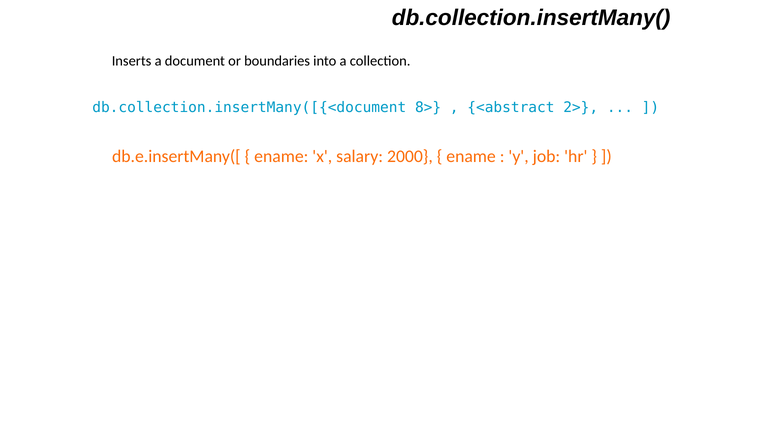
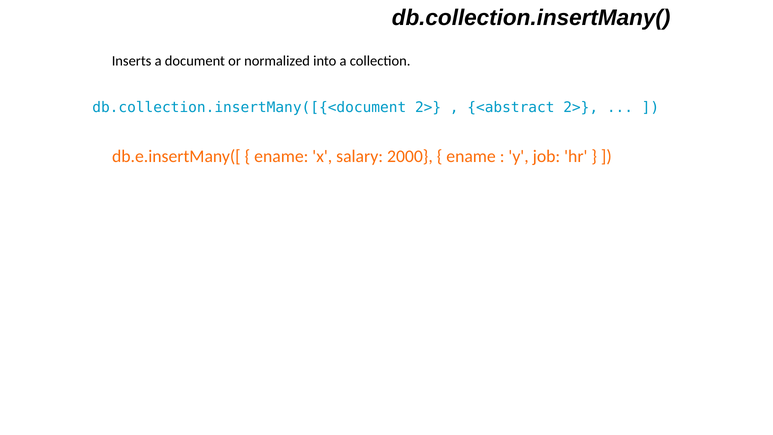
boundaries: boundaries -> normalized
db.collection.insertMany([{<document 8>: 8> -> 2>
